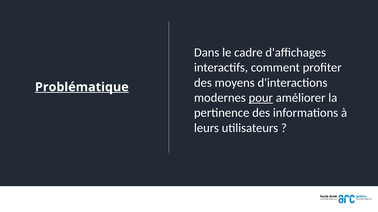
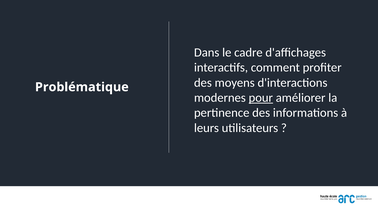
Problématique underline: present -> none
